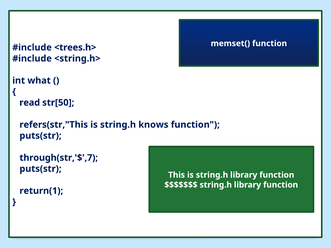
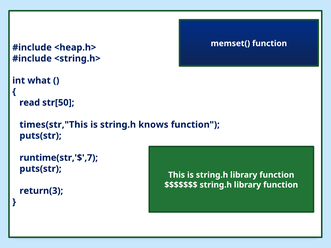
<trees.h>: <trees.h> -> <heap.h>
refers(str,"This: refers(str,"This -> times(str,"This
through(str,'$',7: through(str,'$',7 -> runtime(str,'$',7
return(1: return(1 -> return(3
